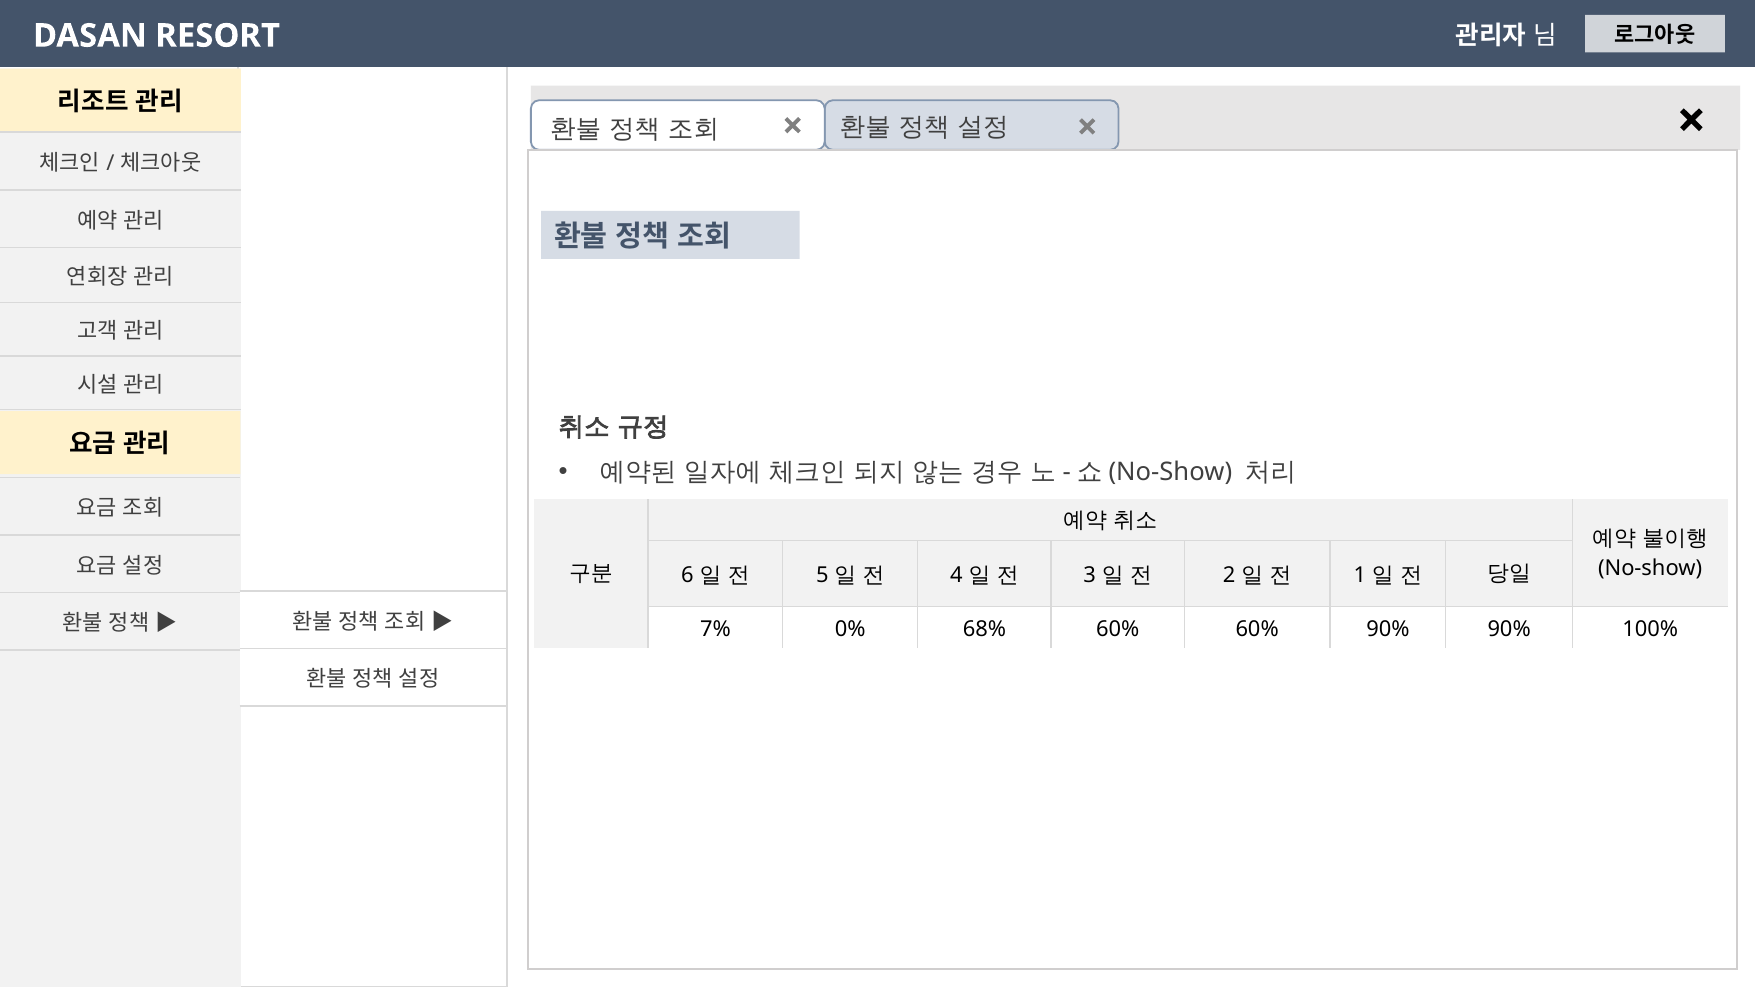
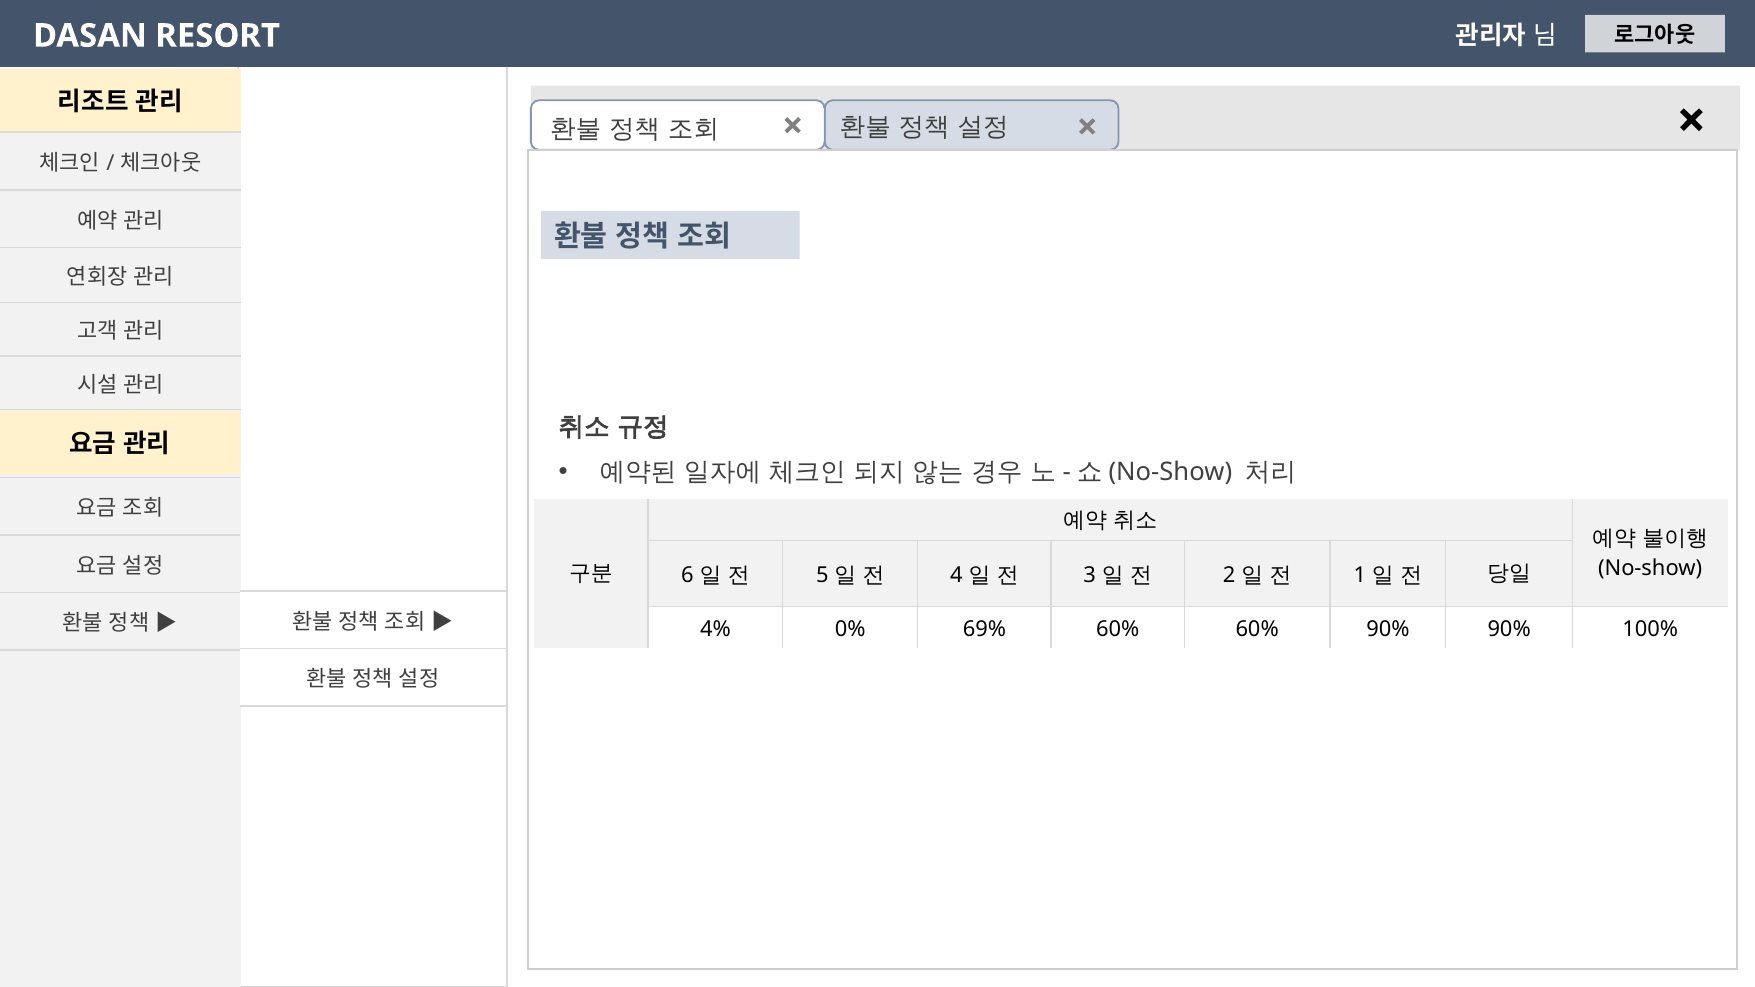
7%: 7% -> 4%
68%: 68% -> 69%
